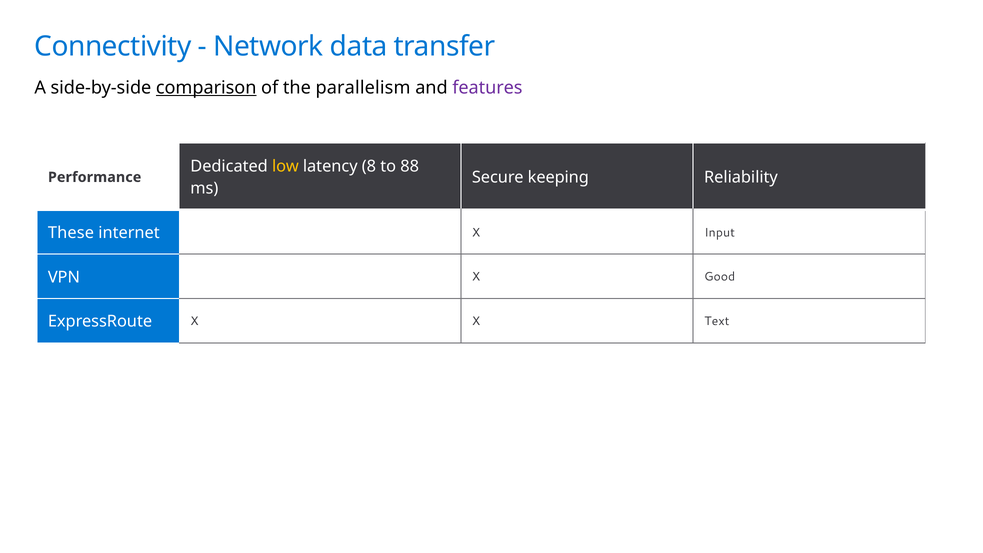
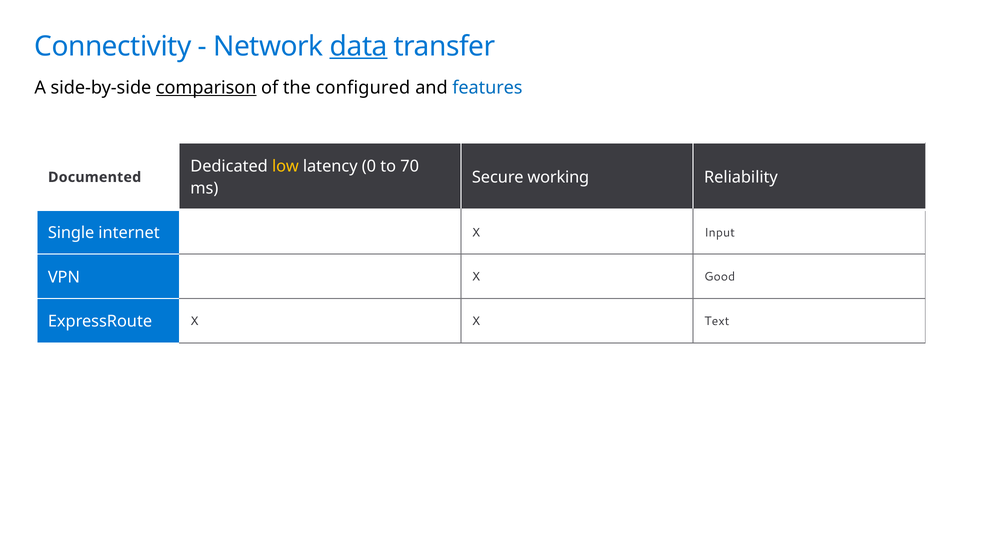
data underline: none -> present
parallelism: parallelism -> configured
features colour: purple -> blue
8: 8 -> 0
88: 88 -> 70
keeping: keeping -> working
Performance: Performance -> Documented
These: These -> Single
